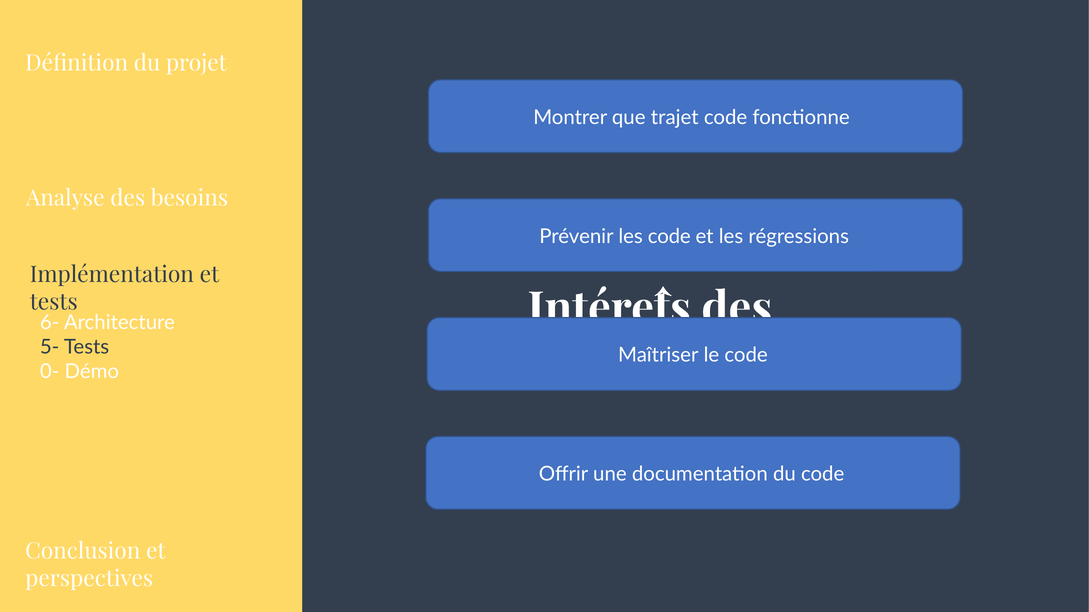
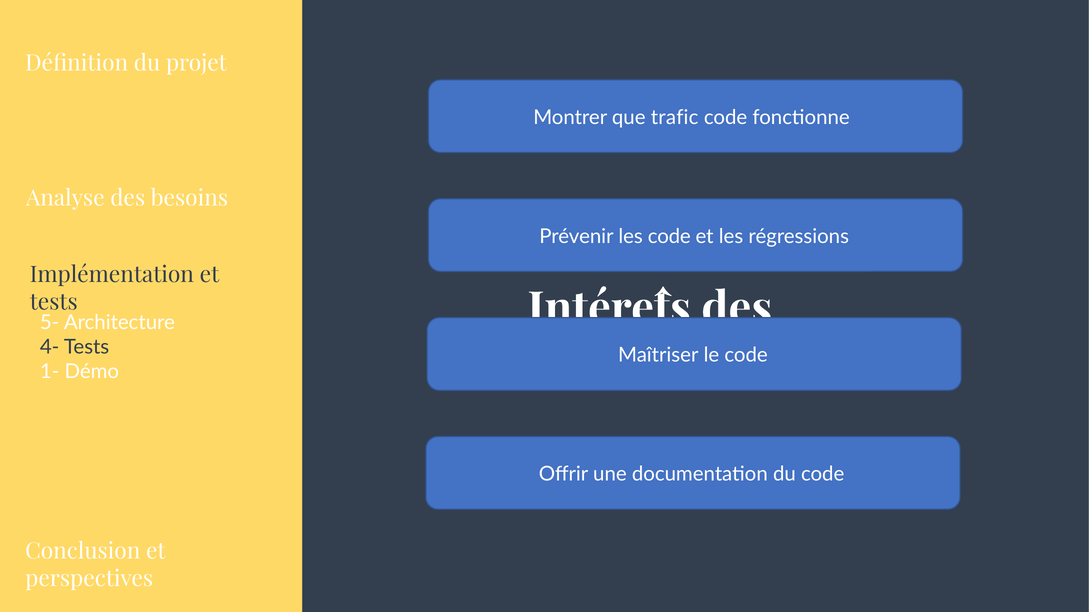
trajet: trajet -> trafic
6-: 6- -> 5-
5-: 5- -> 4-
0-: 0- -> 1-
